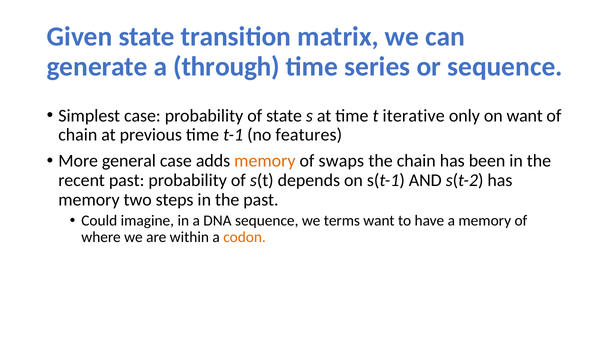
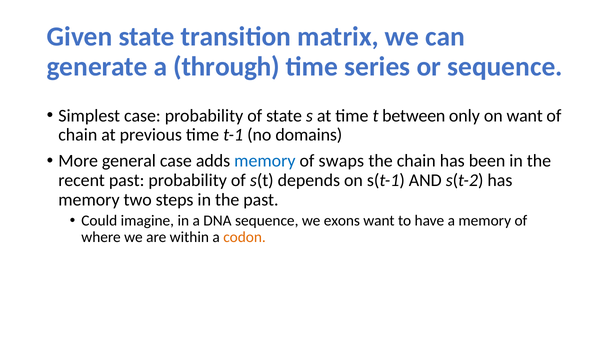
iterative: iterative -> between
features: features -> domains
memory at (265, 161) colour: orange -> blue
terms: terms -> exons
